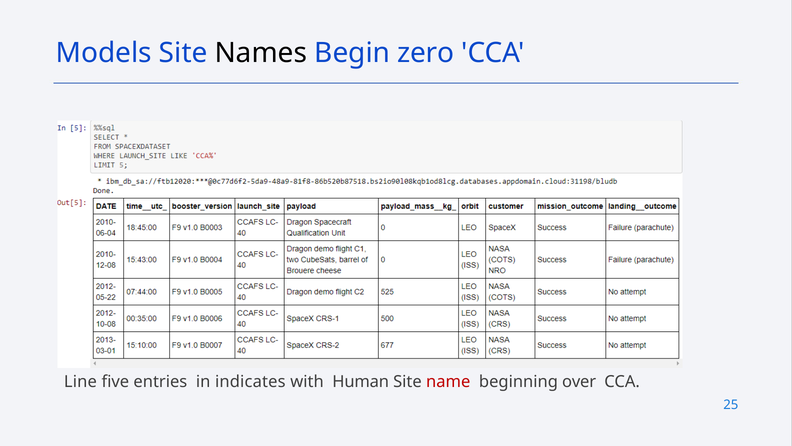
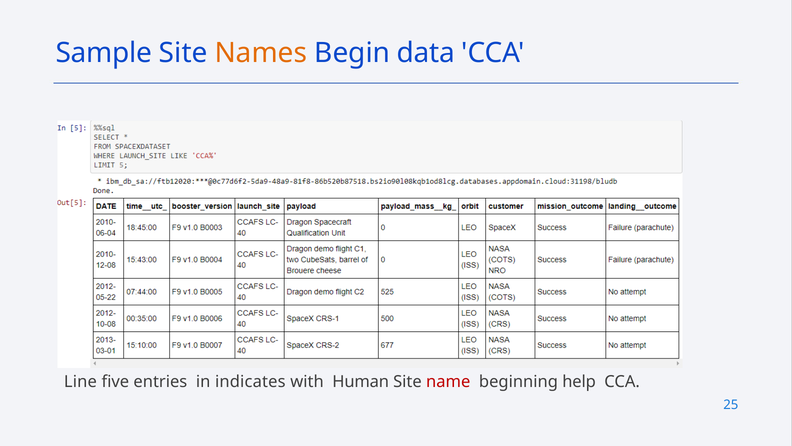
Models: Models -> Sample
Names colour: black -> orange
zero: zero -> data
over: over -> help
